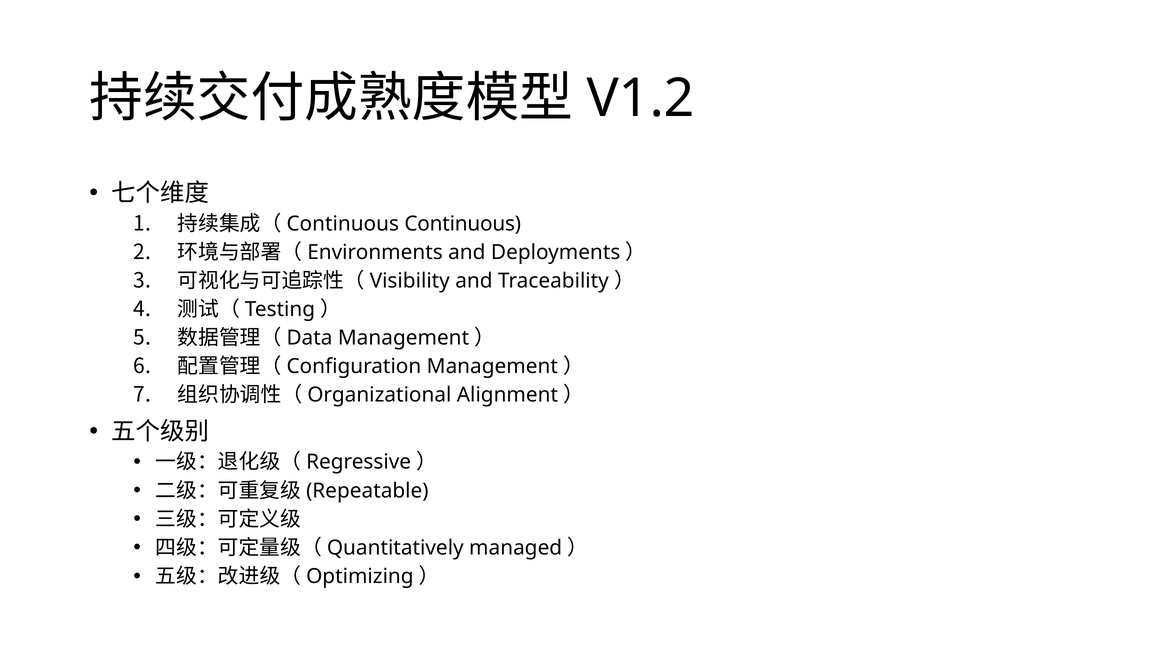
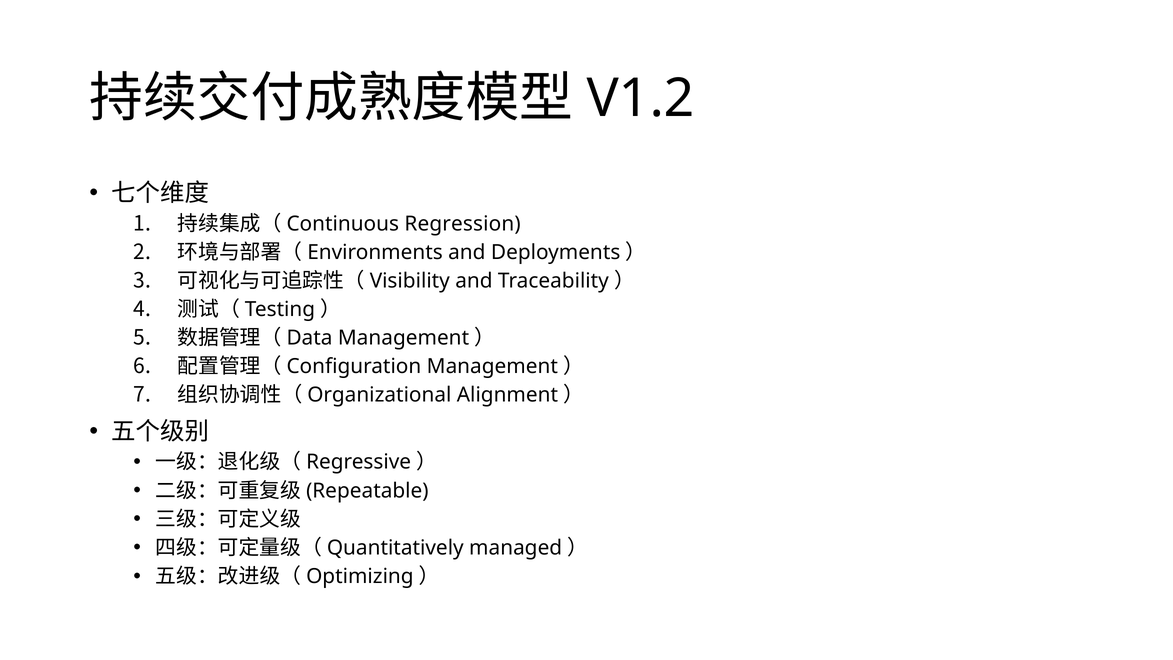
Continuous: Continuous -> Regression
